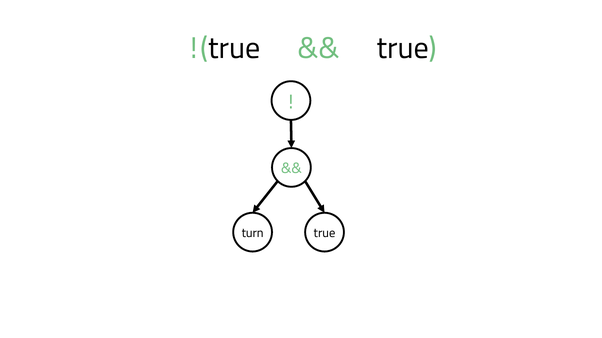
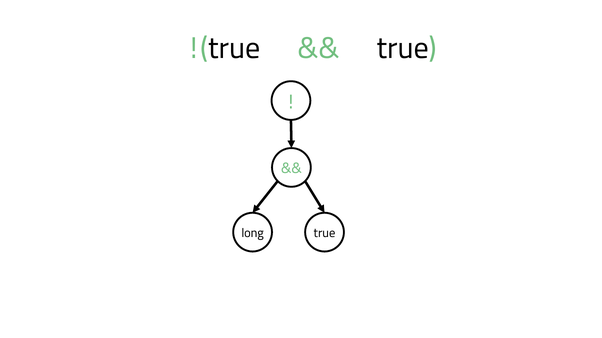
turn: turn -> long
